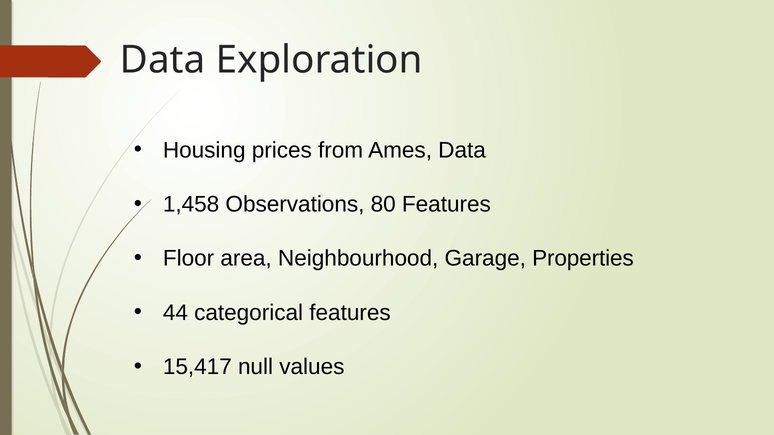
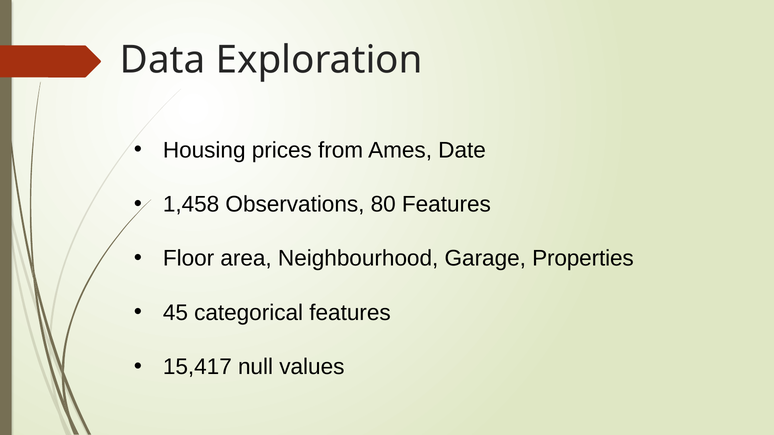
Ames Data: Data -> Date
44: 44 -> 45
